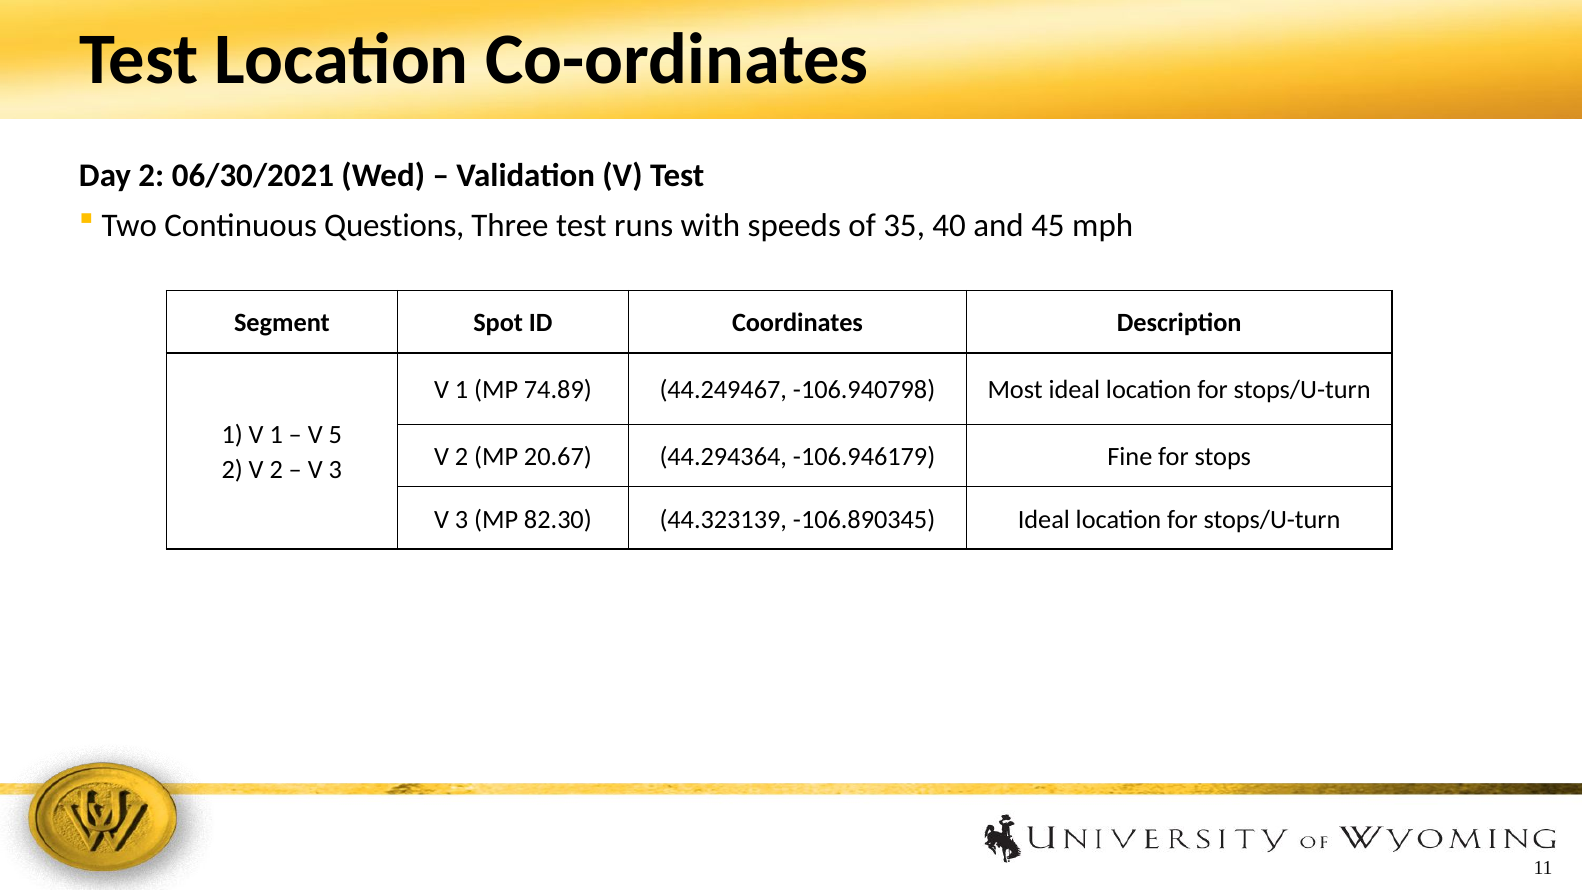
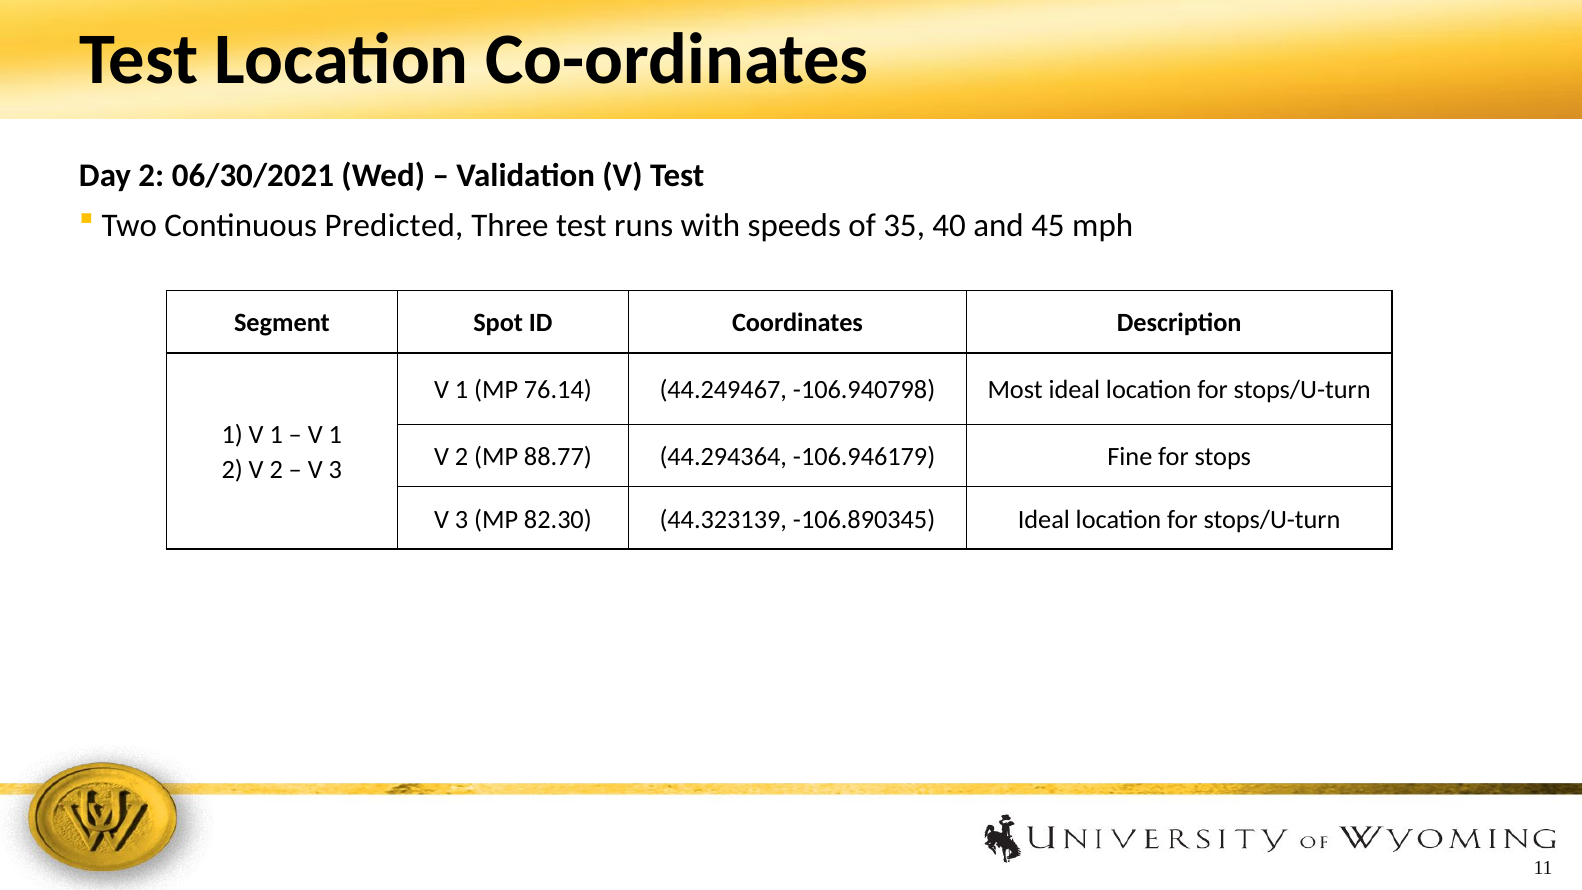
Questions: Questions -> Predicted
74.89: 74.89 -> 76.14
5 at (335, 435): 5 -> 1
20.67: 20.67 -> 88.77
